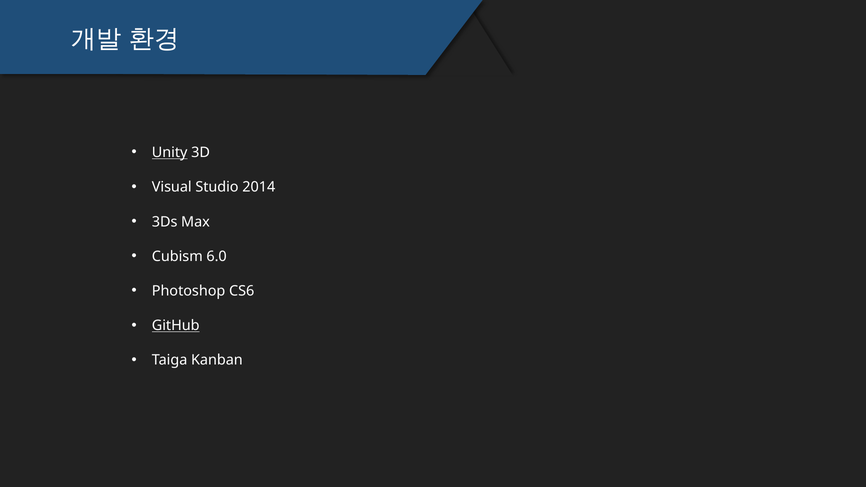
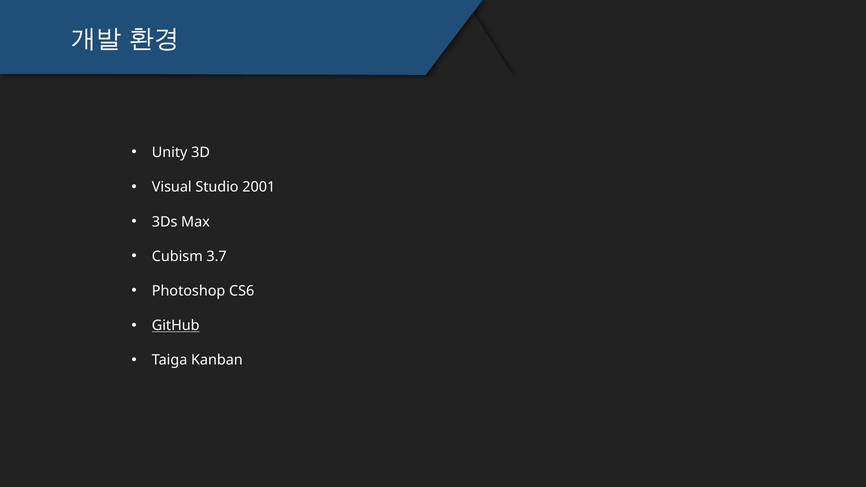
Unity underline: present -> none
2014: 2014 -> 2001
6.0: 6.0 -> 3.7
